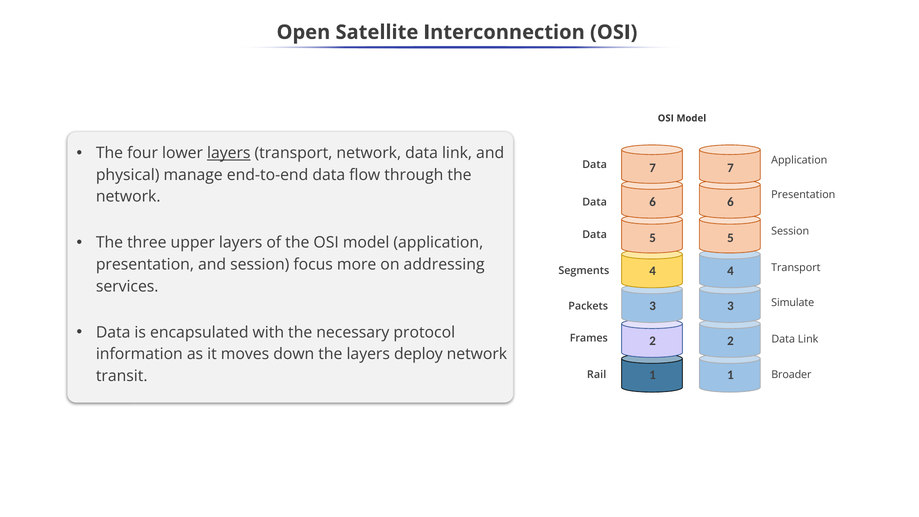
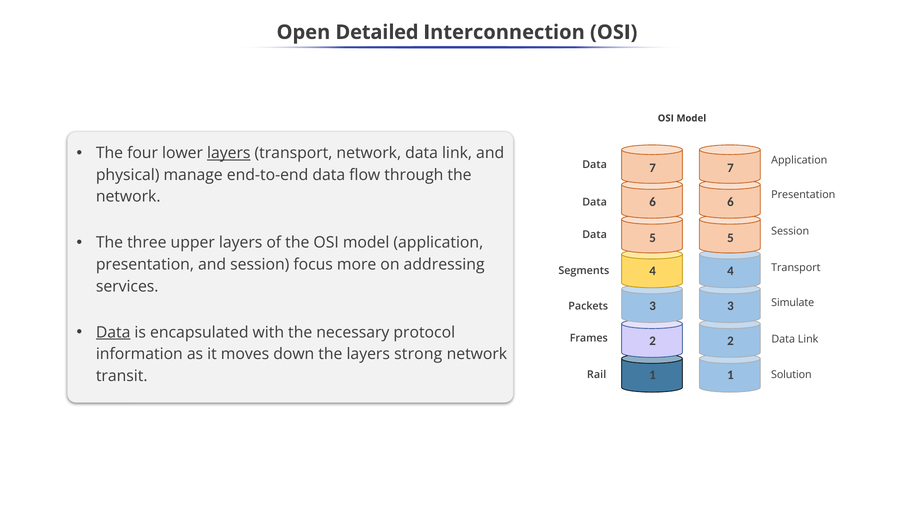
Satellite: Satellite -> Detailed
Data at (113, 332) underline: none -> present
deploy: deploy -> strong
Broader: Broader -> Solution
